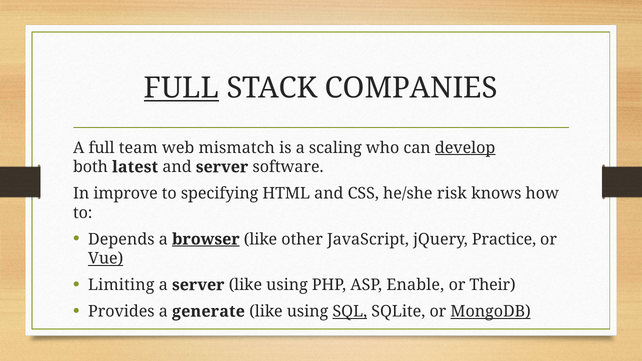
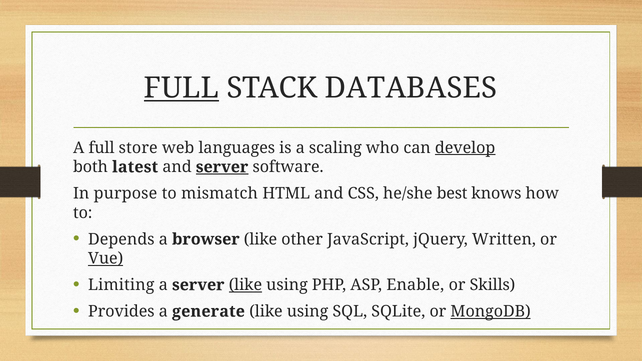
COMPANIES: COMPANIES -> DATABASES
team: team -> store
mismatch: mismatch -> languages
server at (222, 167) underline: none -> present
improve: improve -> purpose
specifying: specifying -> mismatch
risk: risk -> best
browser underline: present -> none
Practice: Practice -> Written
like at (245, 285) underline: none -> present
Their: Their -> Skills
SQL underline: present -> none
